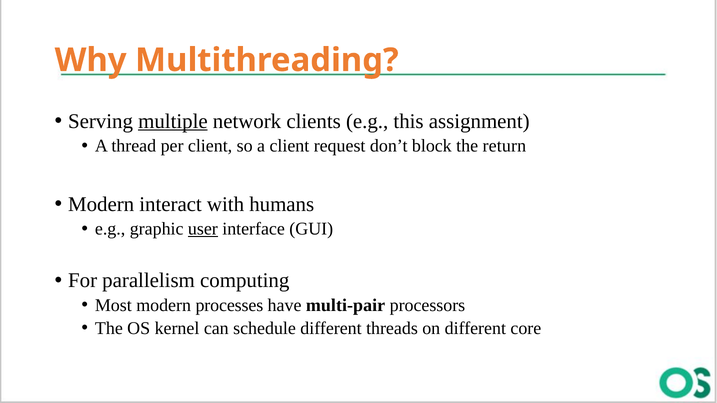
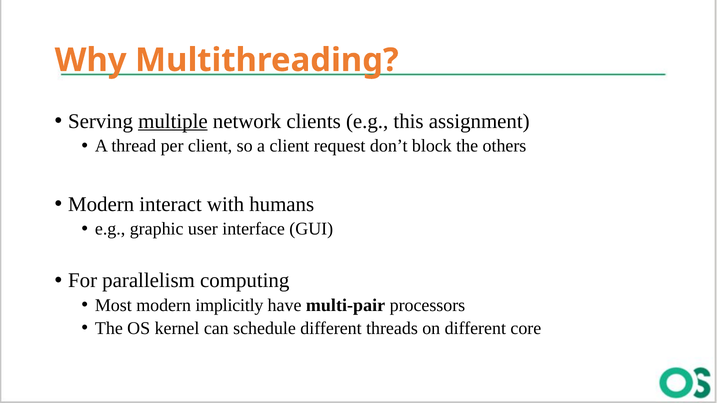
return: return -> others
user underline: present -> none
processes: processes -> implicitly
